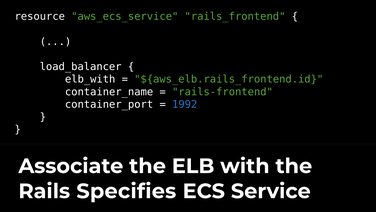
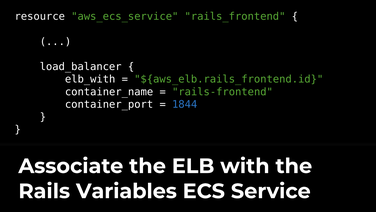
1992: 1992 -> 1844
Specifies: Specifies -> Variables
